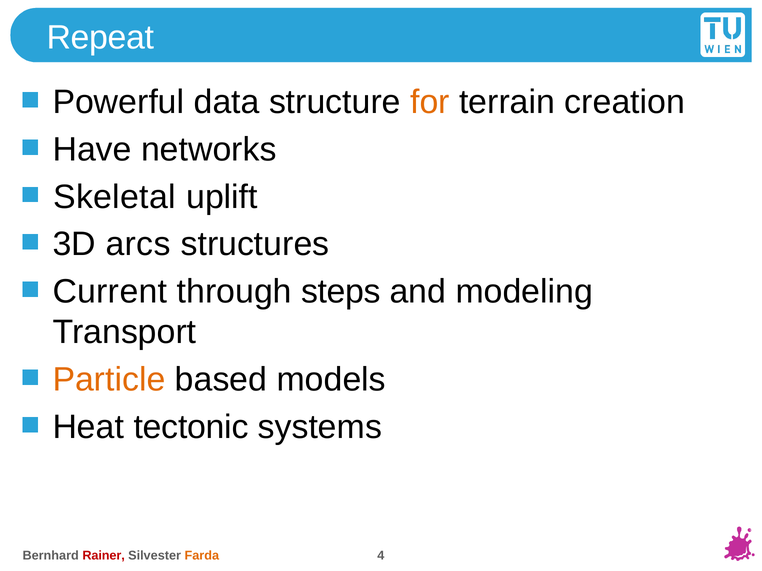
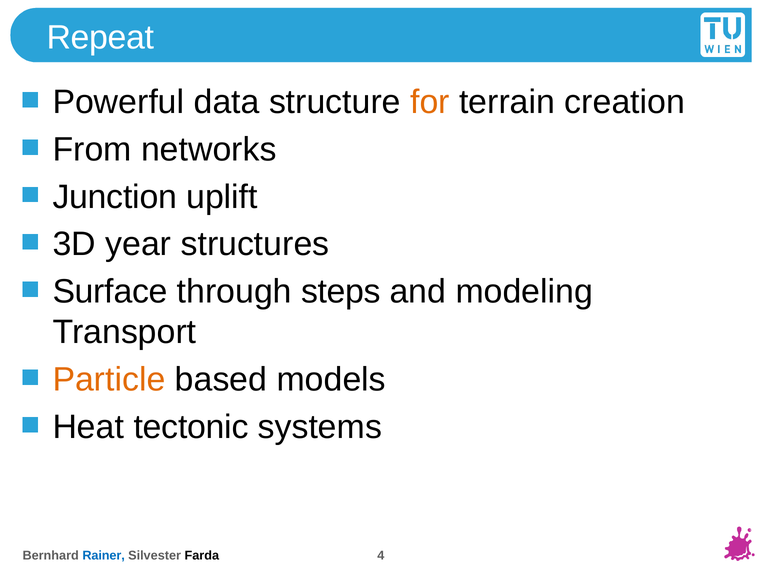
Have: Have -> From
Skeletal: Skeletal -> Junction
arcs: arcs -> year
Current: Current -> Surface
Rainer colour: red -> blue
Farda colour: orange -> black
